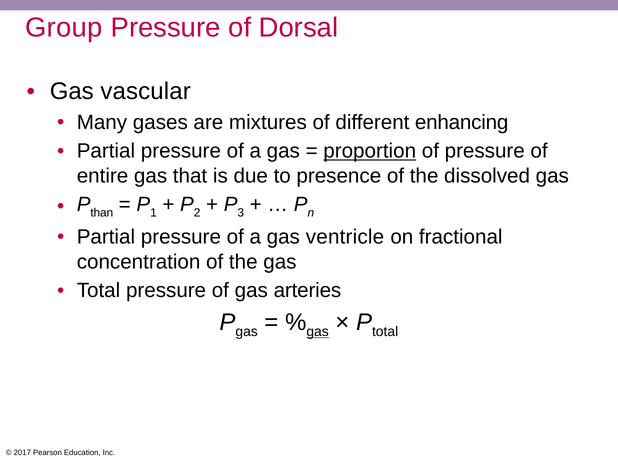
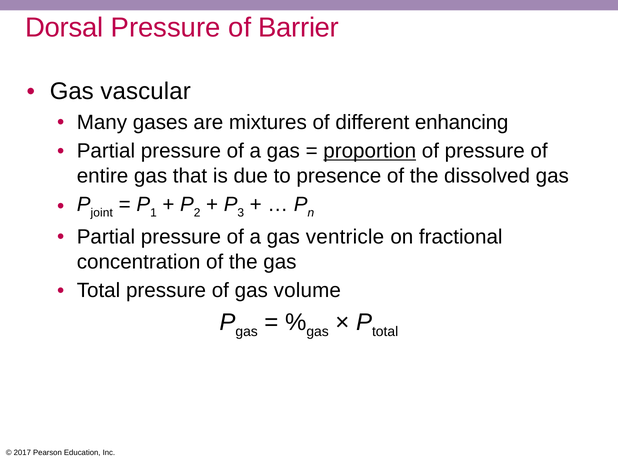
Group: Group -> Dorsal
Dorsal: Dorsal -> Barrier
than: than -> joint
arteries: arteries -> volume
gas at (318, 331) underline: present -> none
